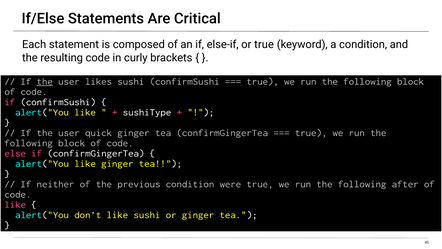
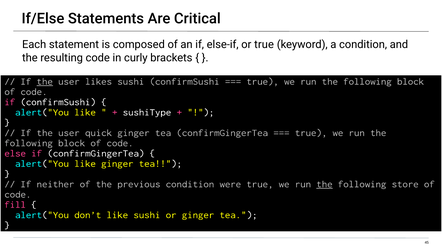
the at (324, 184) underline: none -> present
after: after -> store
like at (15, 204): like -> fill
